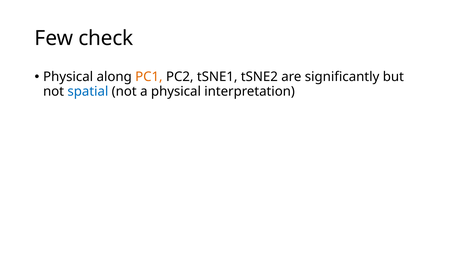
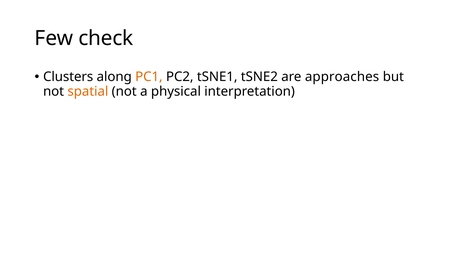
Physical at (68, 77): Physical -> Clusters
significantly: significantly -> approaches
spatial colour: blue -> orange
